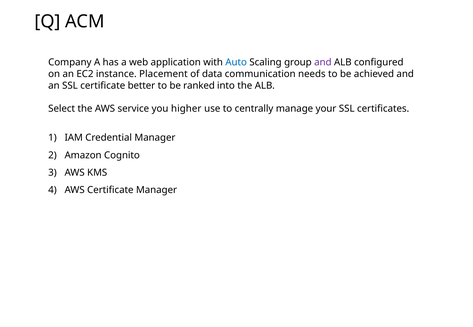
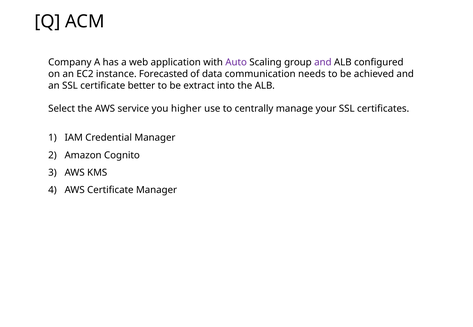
Auto colour: blue -> purple
Placement: Placement -> Forecasted
ranked: ranked -> extract
